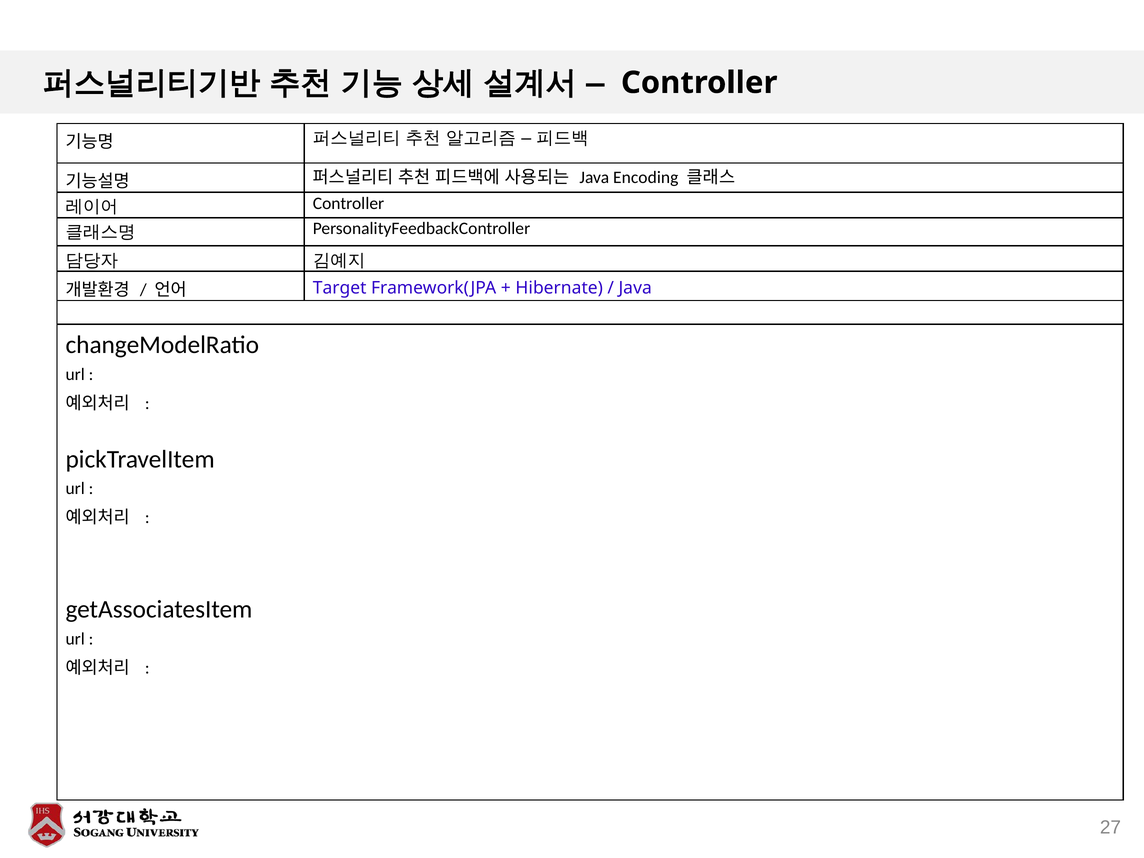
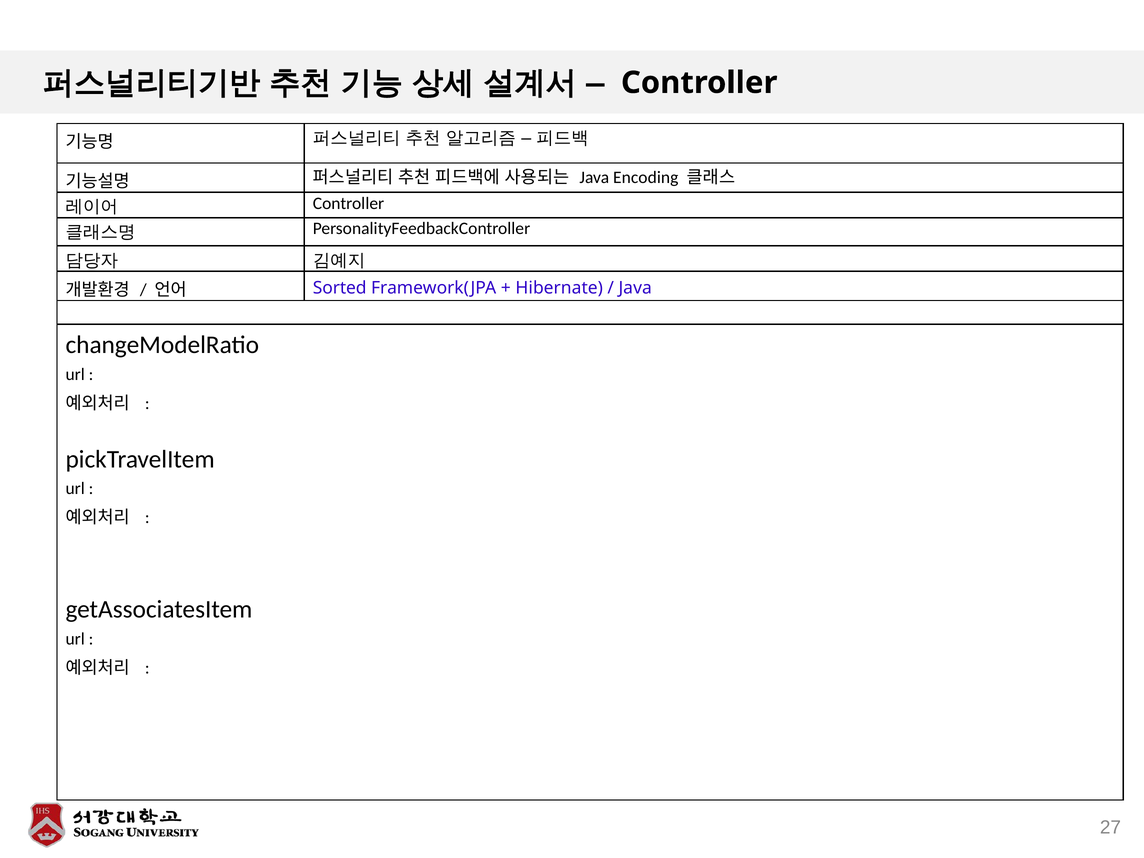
Target: Target -> Sorted
